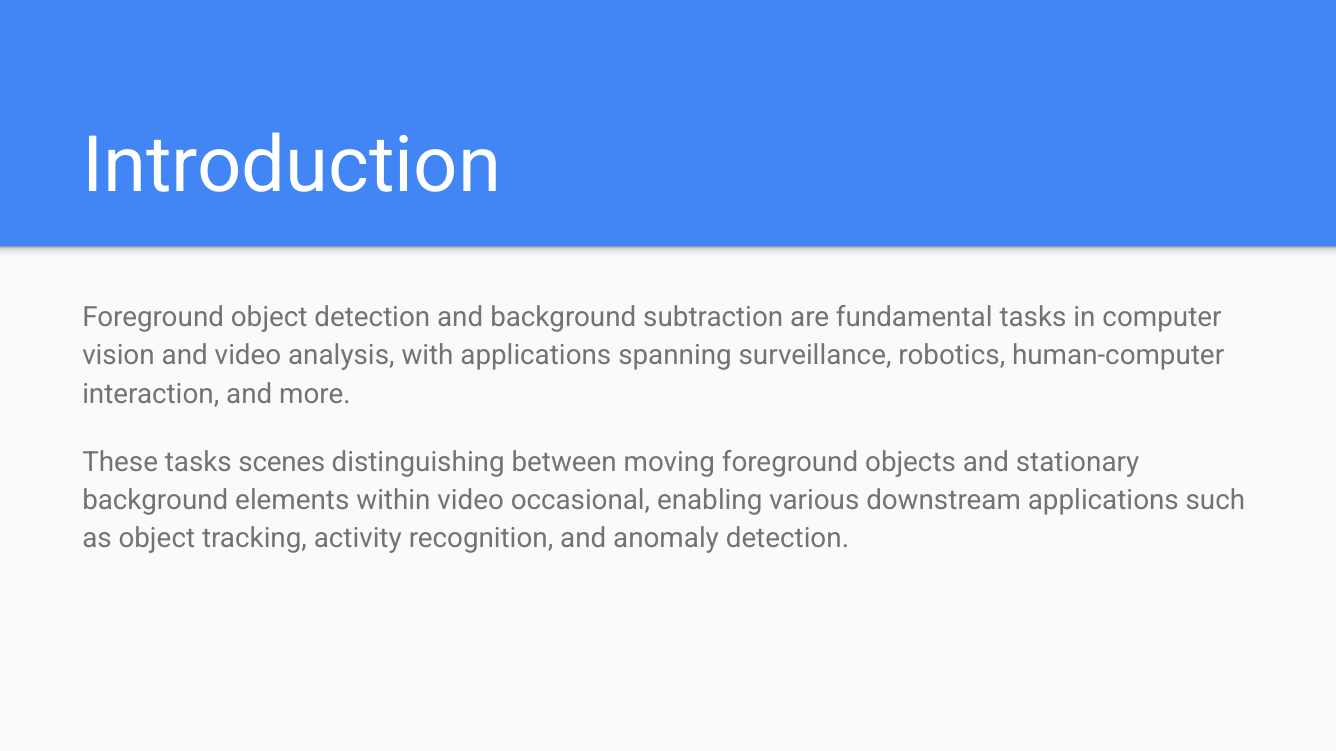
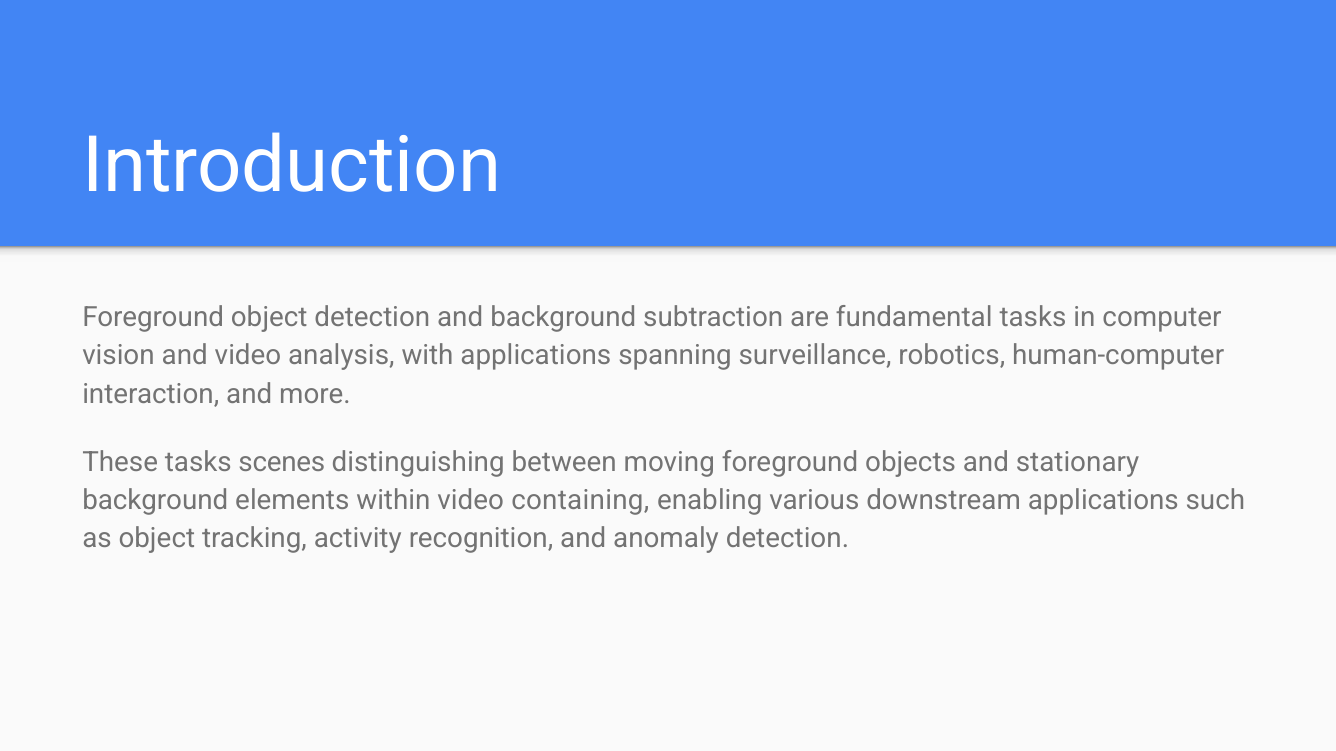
occasional: occasional -> containing
